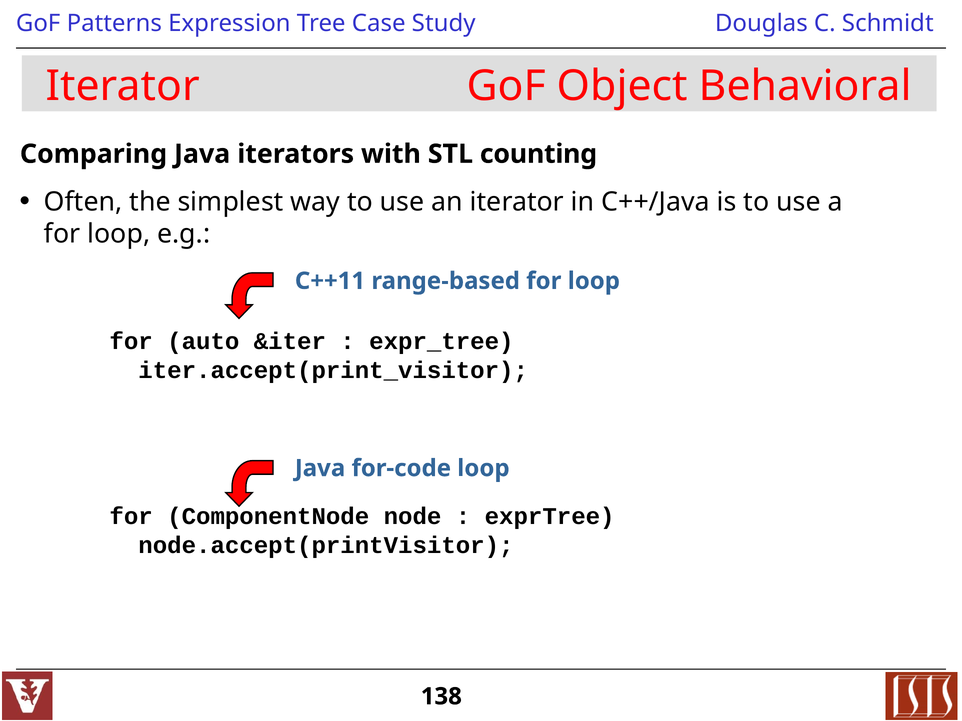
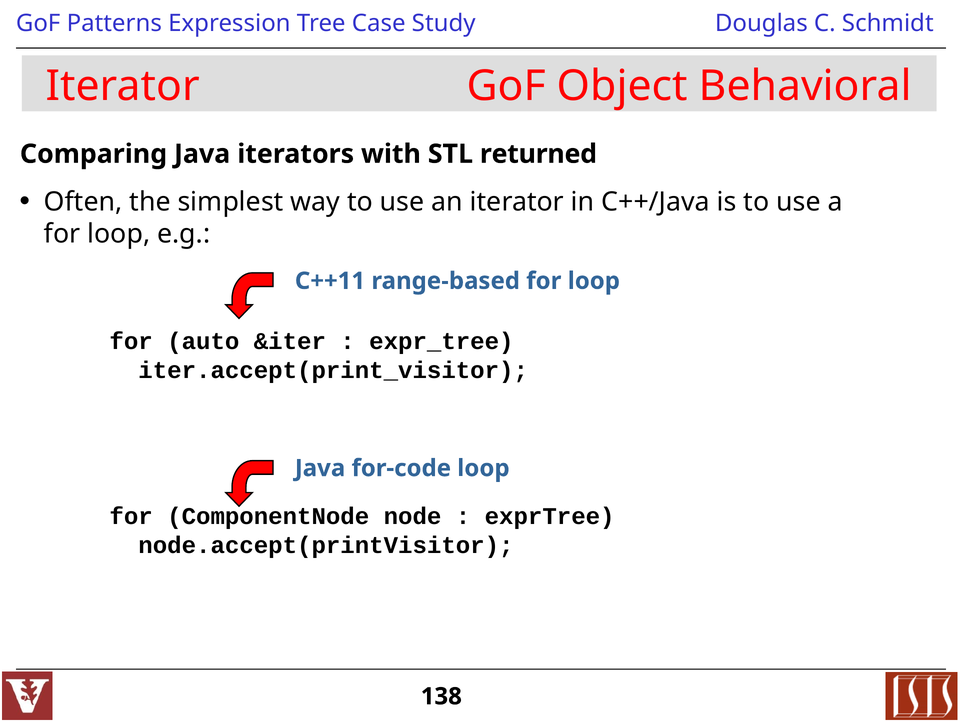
counting: counting -> returned
